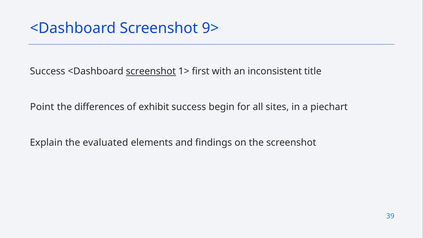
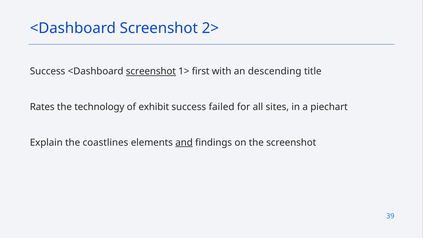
9>: 9> -> 2>
inconsistent: inconsistent -> descending
Point: Point -> Rates
differences: differences -> technology
begin: begin -> failed
evaluated: evaluated -> coastlines
and underline: none -> present
